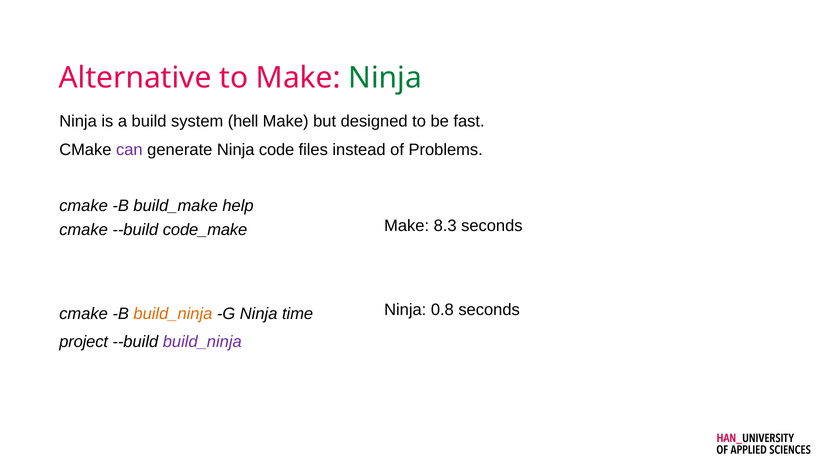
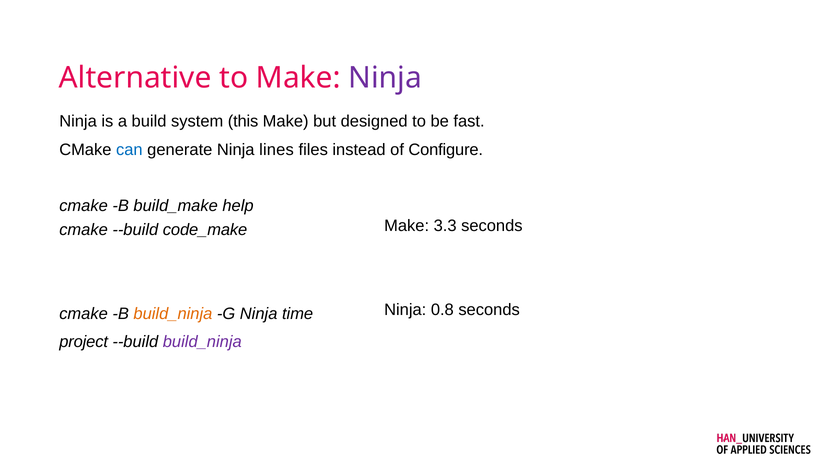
Ninja at (385, 78) colour: green -> purple
hell: hell -> this
can colour: purple -> blue
code: code -> lines
Problems: Problems -> Configure
8.3: 8.3 -> 3.3
